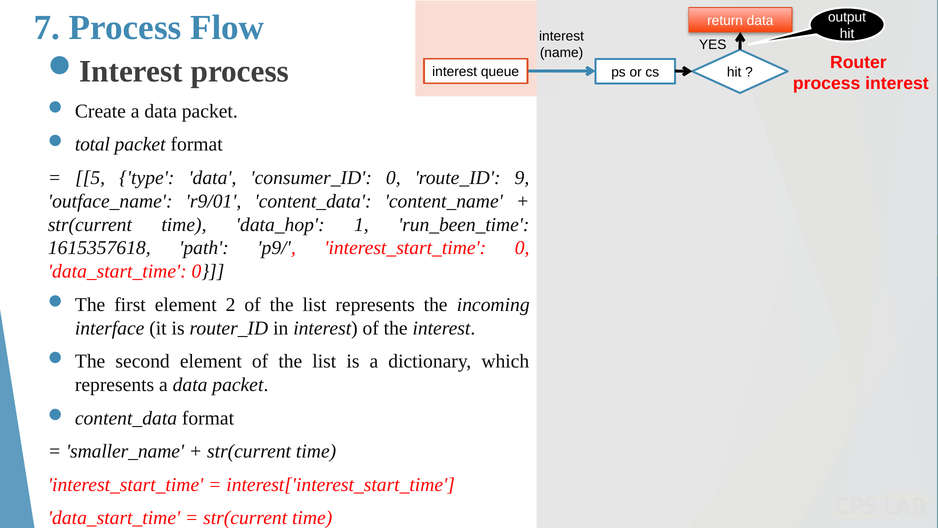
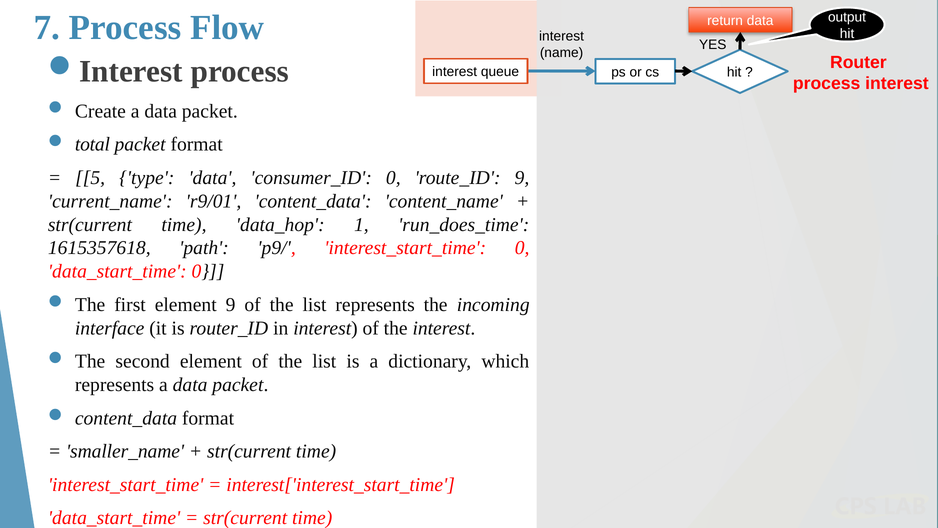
outface_name: outface_name -> current_name
run_been_time: run_been_time -> run_does_time
element 2: 2 -> 9
